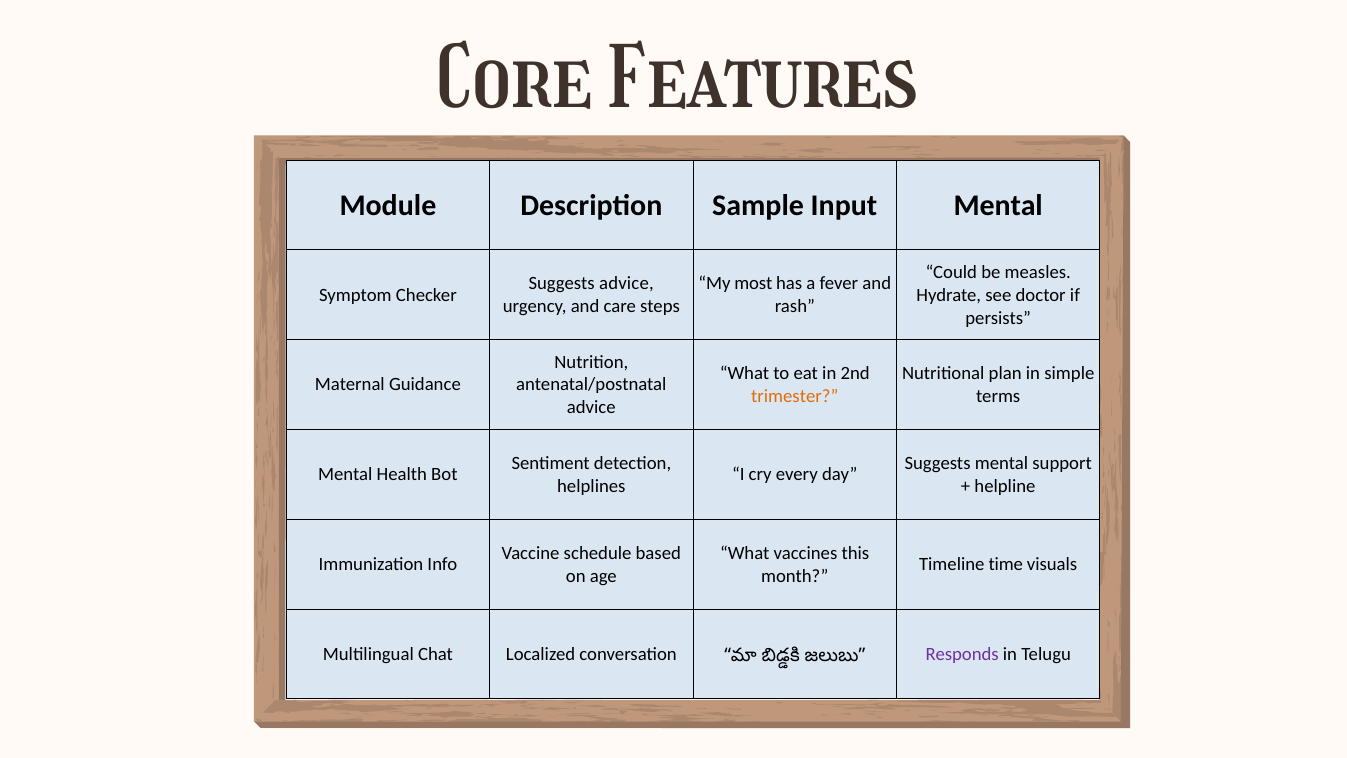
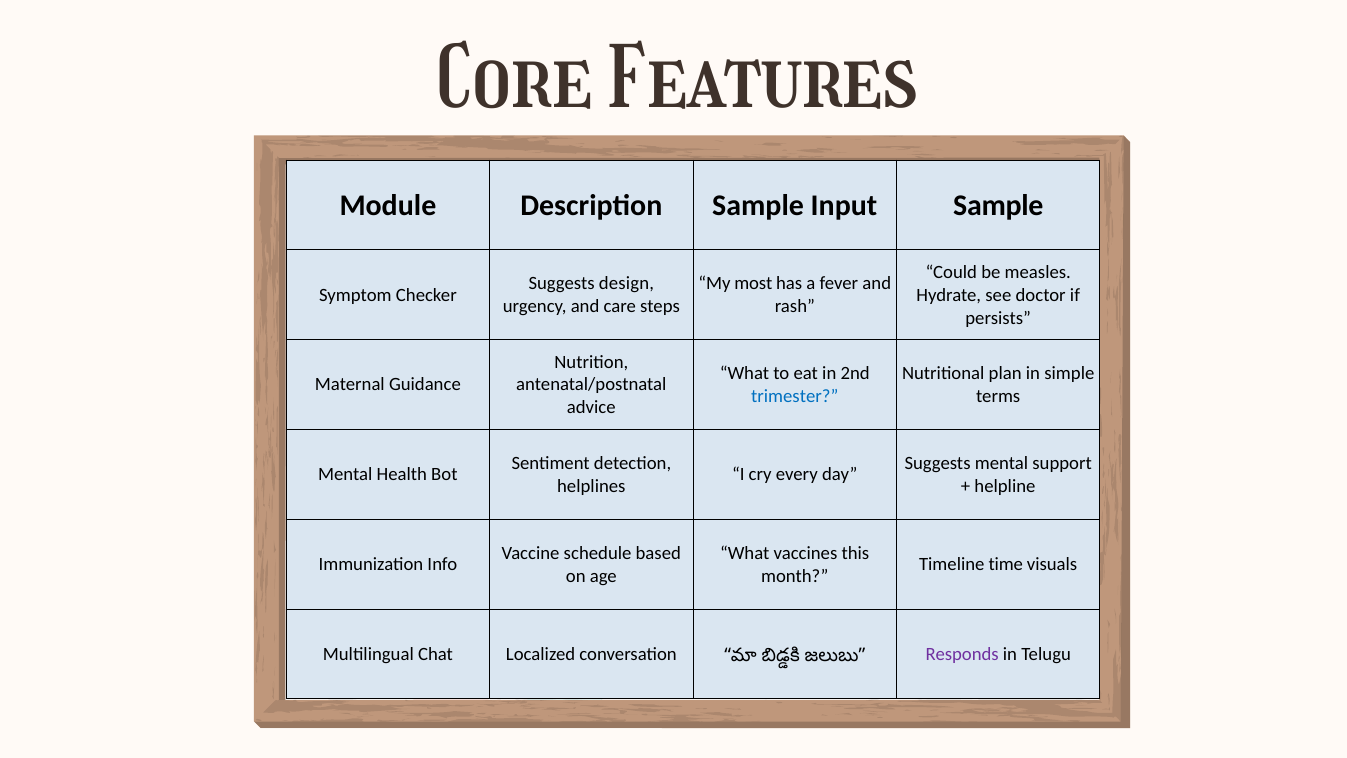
Input Mental: Mental -> Sample
Suggests advice: advice -> design
trimester colour: orange -> blue
